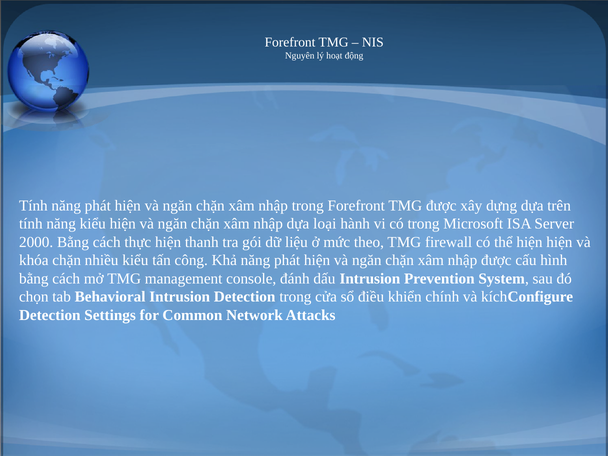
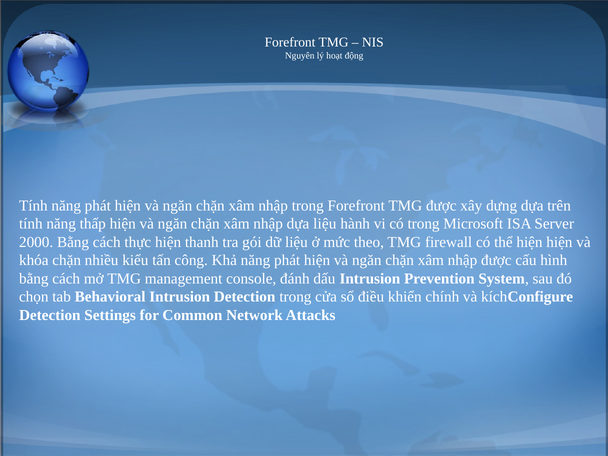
năng kiểu: kiểu -> thấp
dựa loại: loại -> liệu
